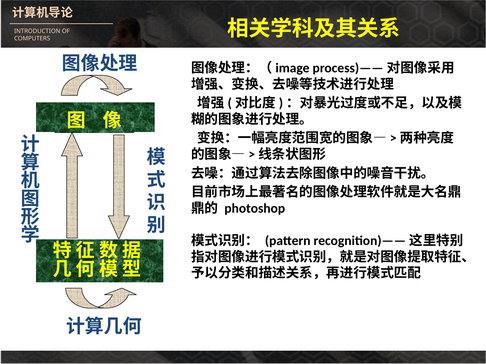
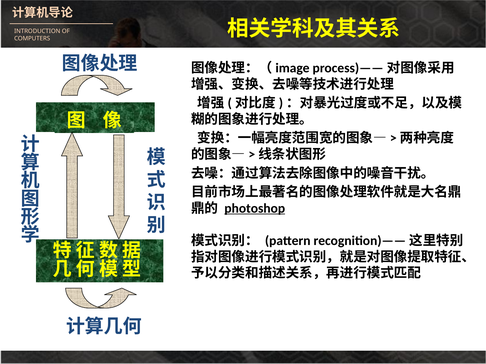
photoshop underline: none -> present
